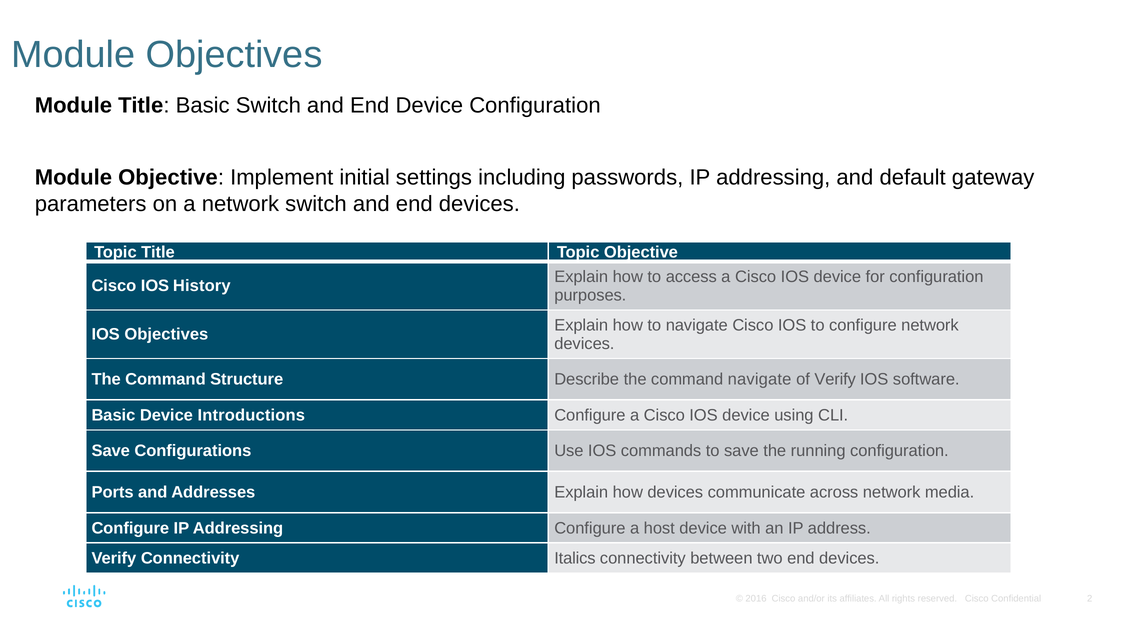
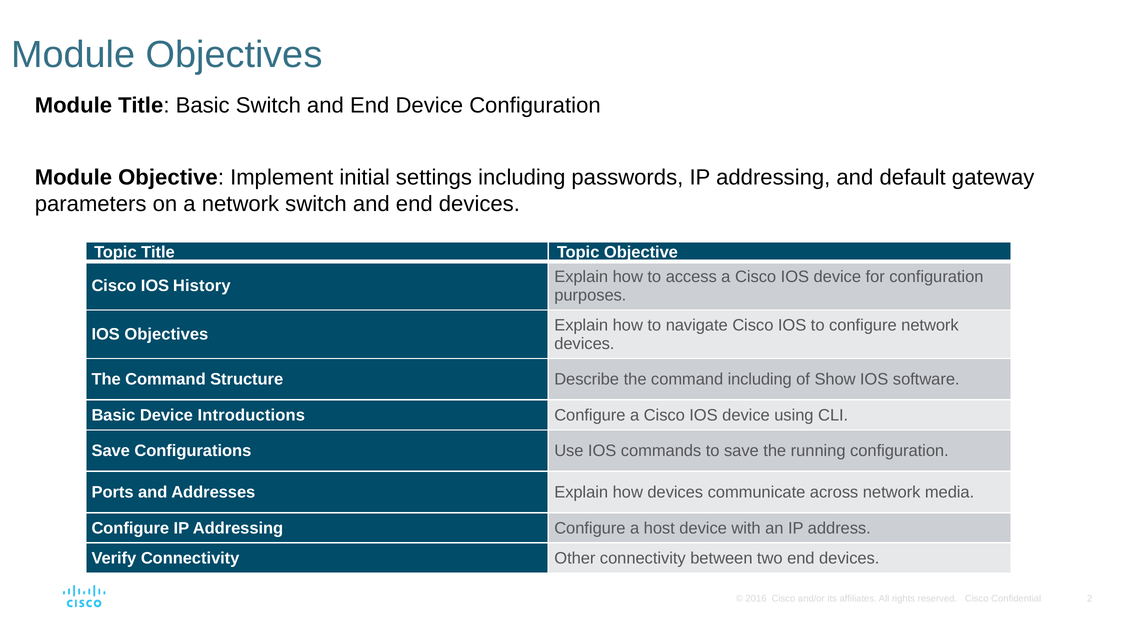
command navigate: navigate -> including
of Verify: Verify -> Show
Italics: Italics -> Other
